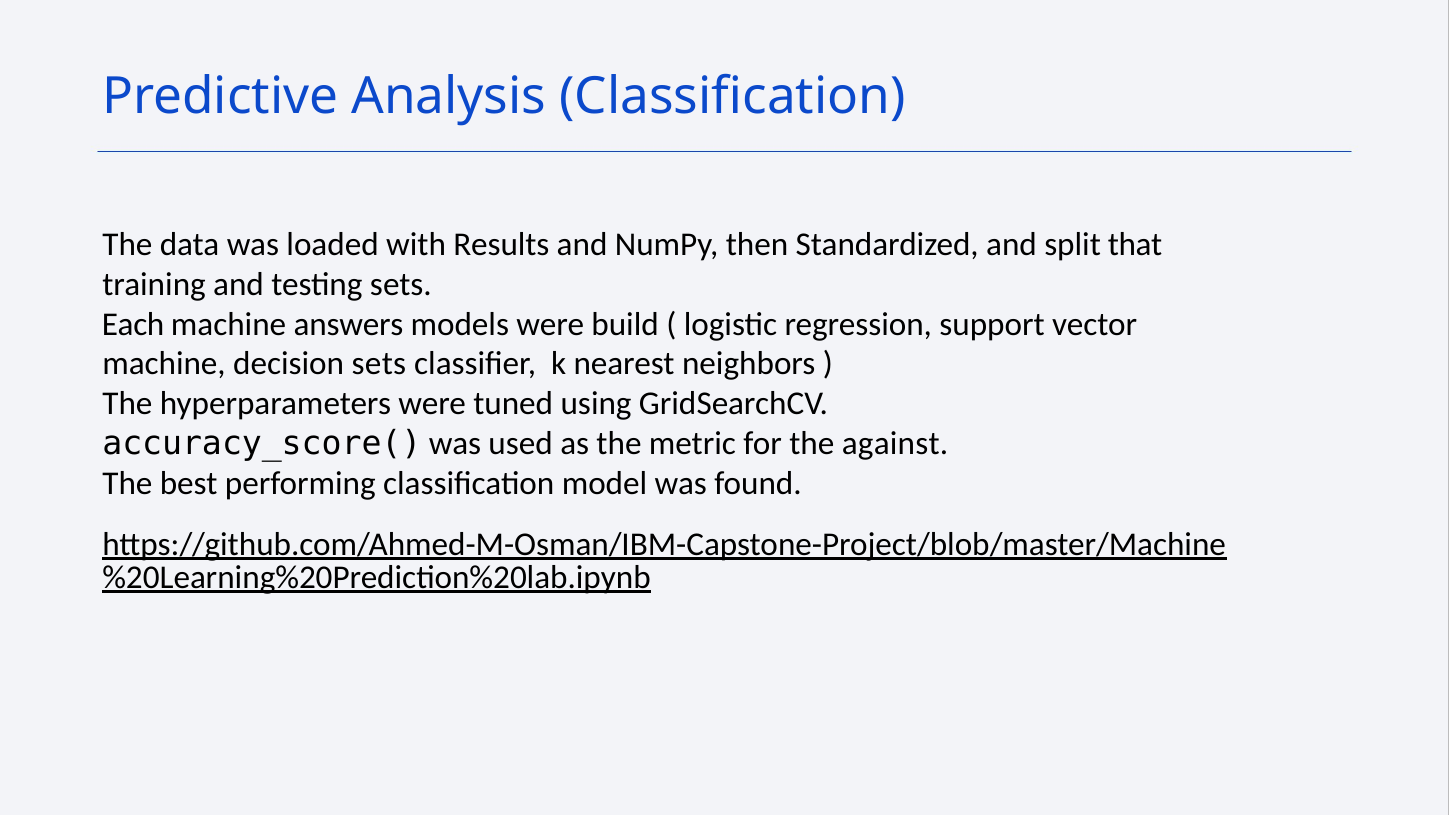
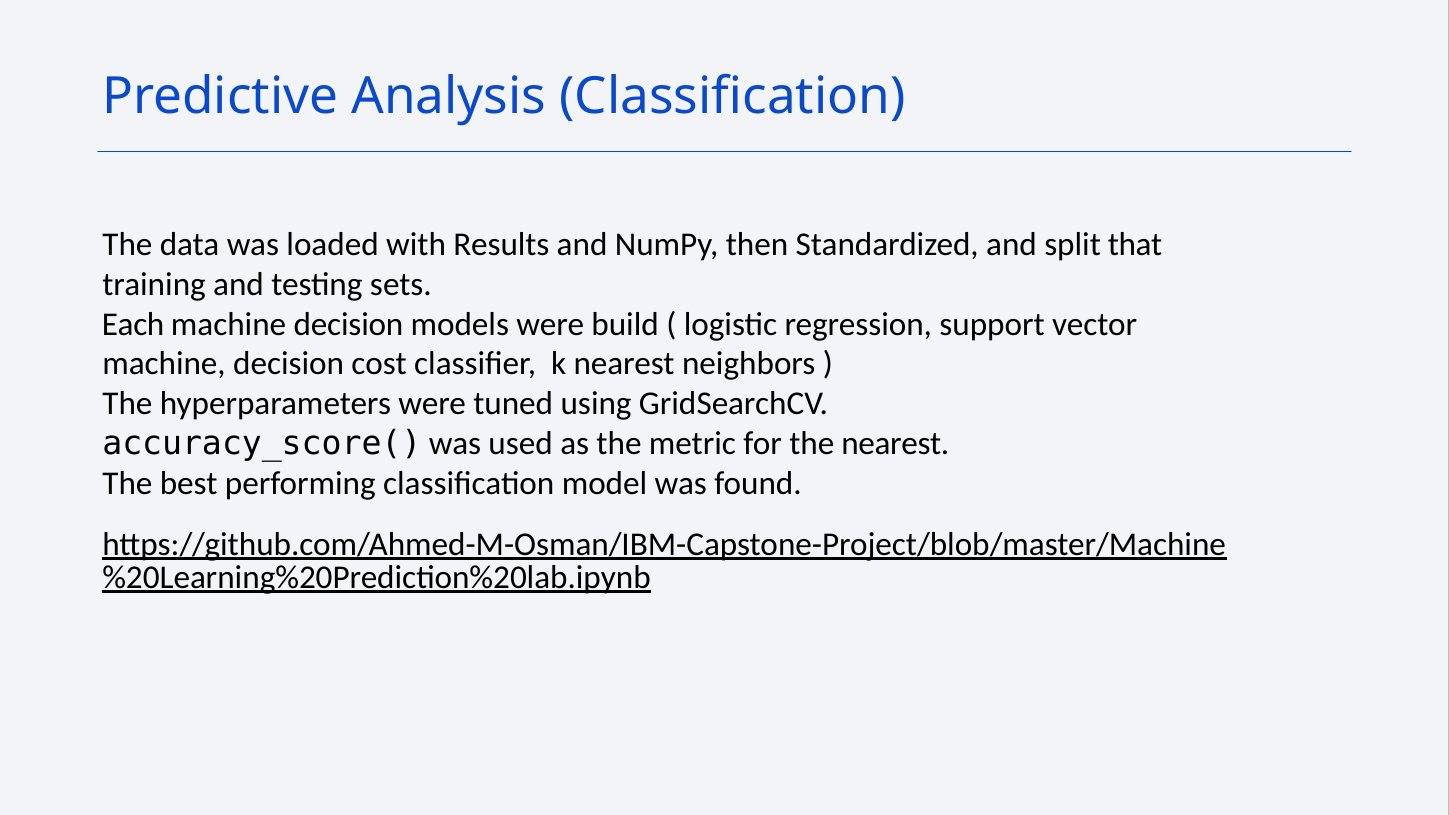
answers at (349, 324): answers -> decision
decision sets: sets -> cost
the against: against -> nearest
